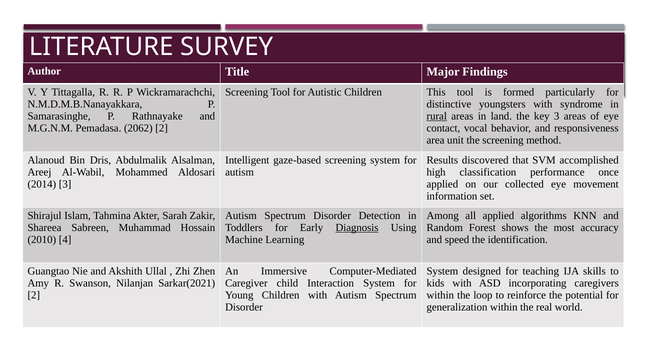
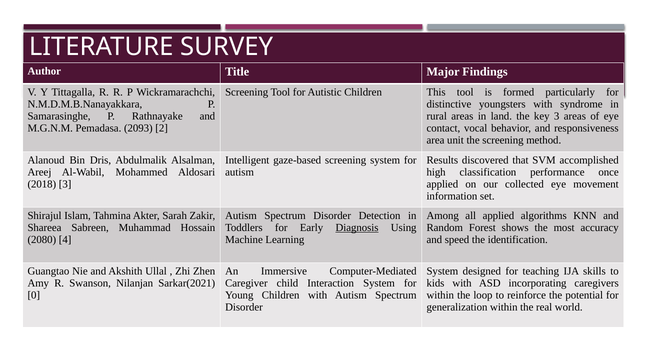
rural underline: present -> none
2062: 2062 -> 2093
2014: 2014 -> 2018
2010: 2010 -> 2080
2 at (34, 296): 2 -> 0
